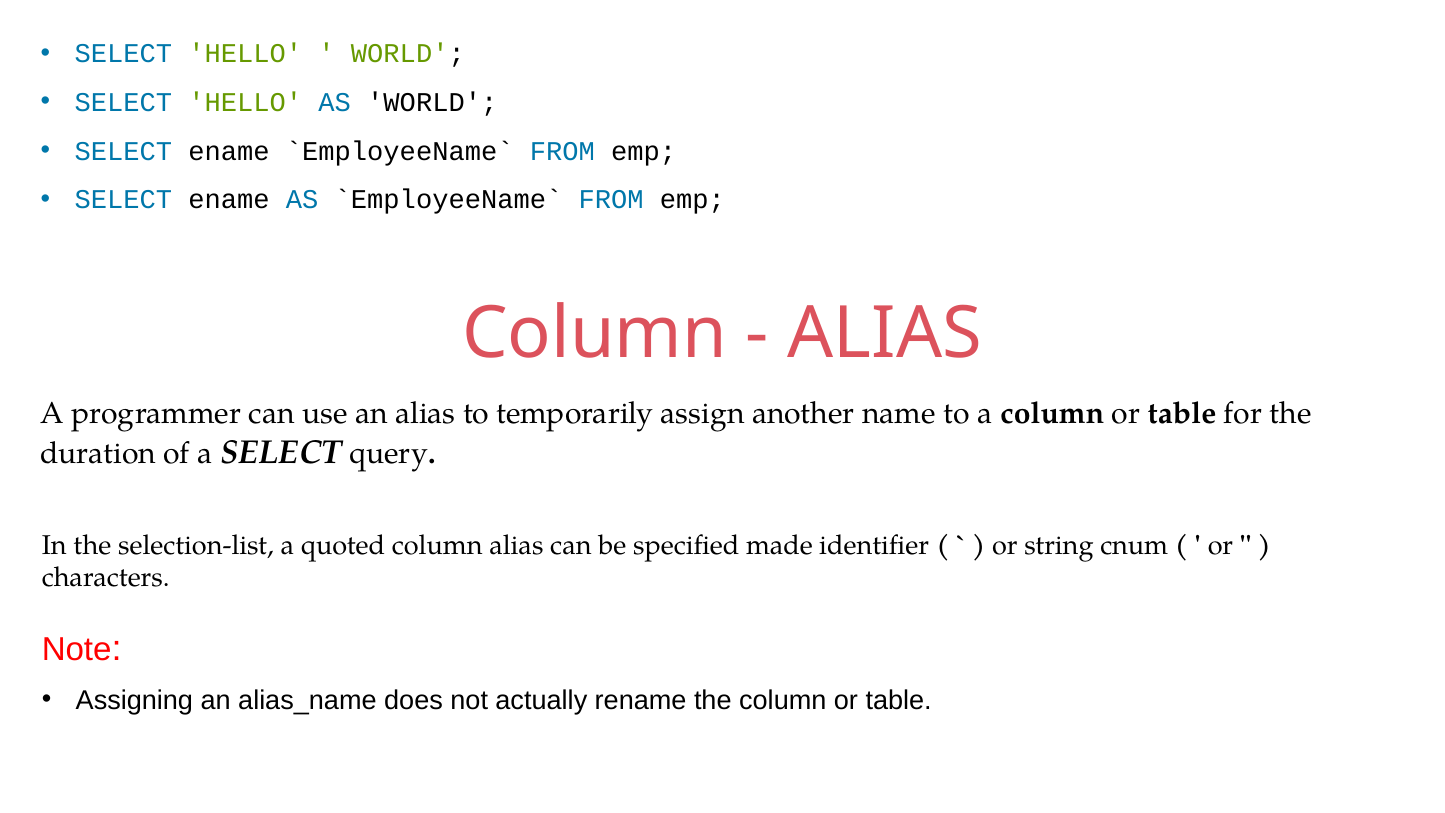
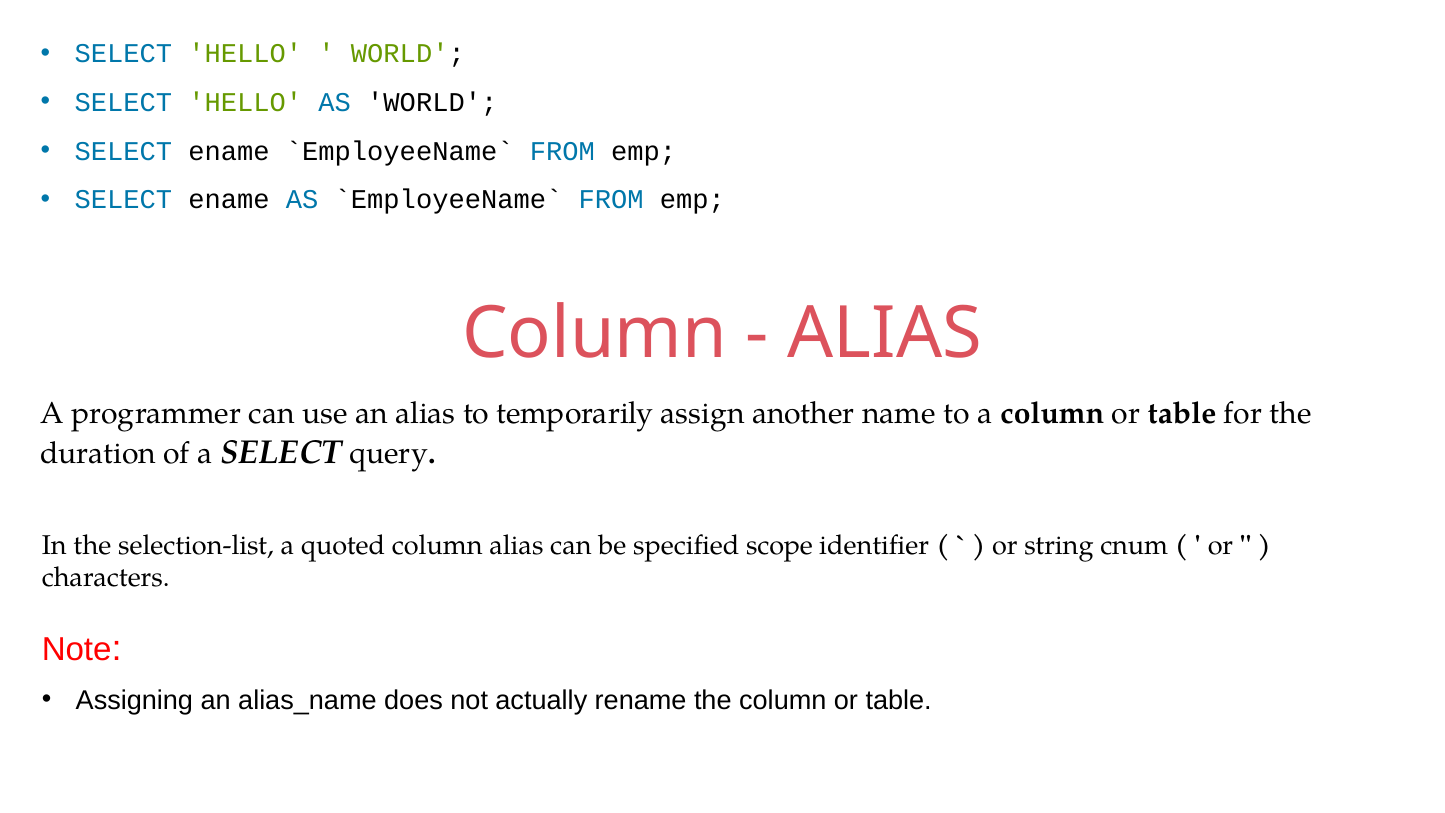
made: made -> scope
